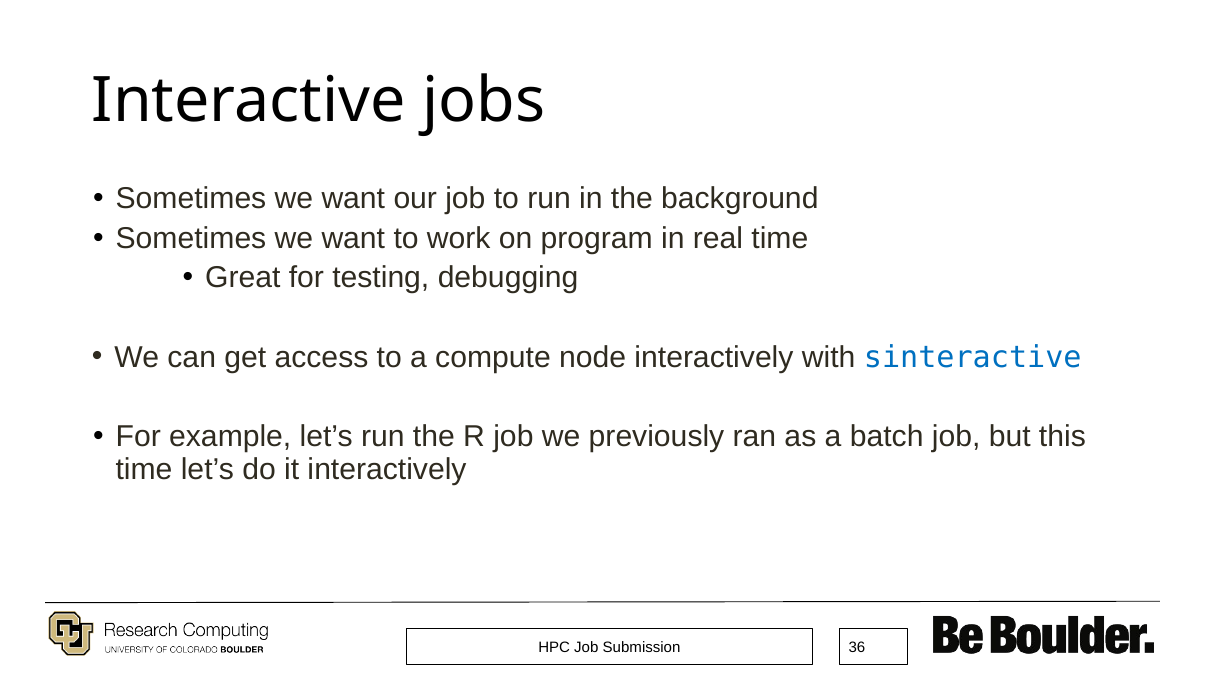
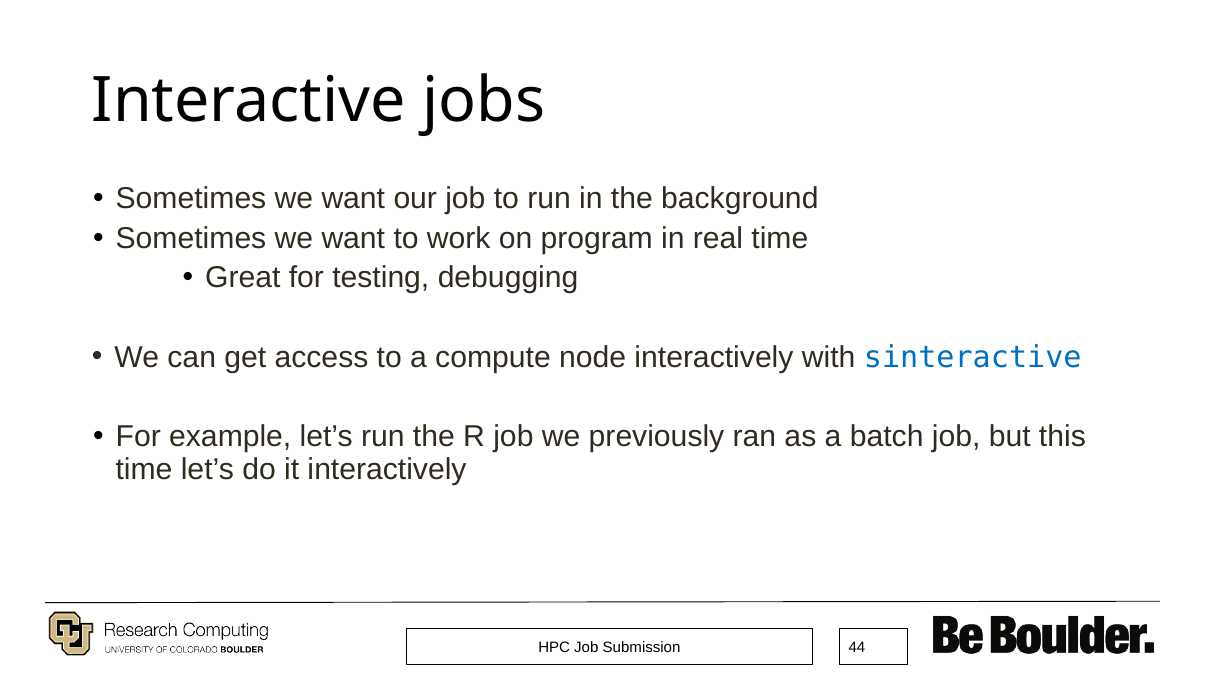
36: 36 -> 44
